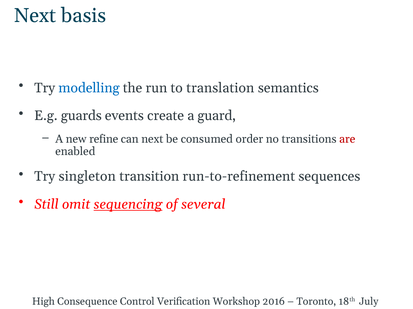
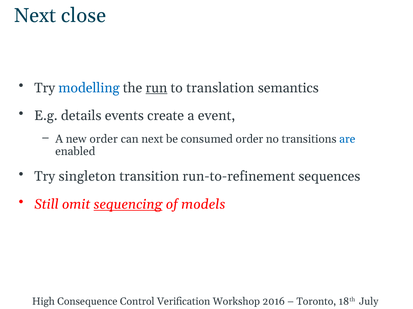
basis: basis -> close
run underline: none -> present
guards: guards -> details
guard: guard -> event
new refine: refine -> order
are colour: red -> blue
several: several -> models
